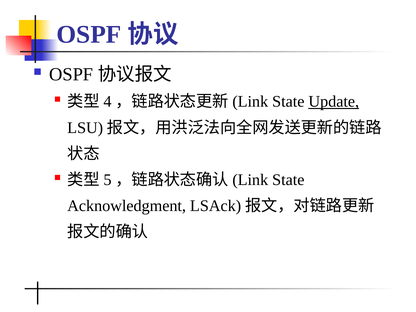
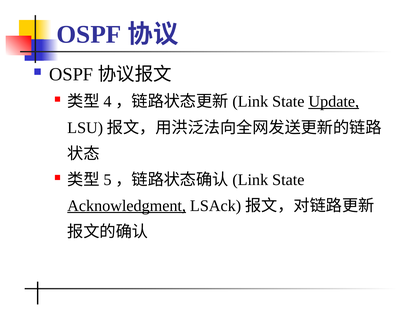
Acknowledgment underline: none -> present
